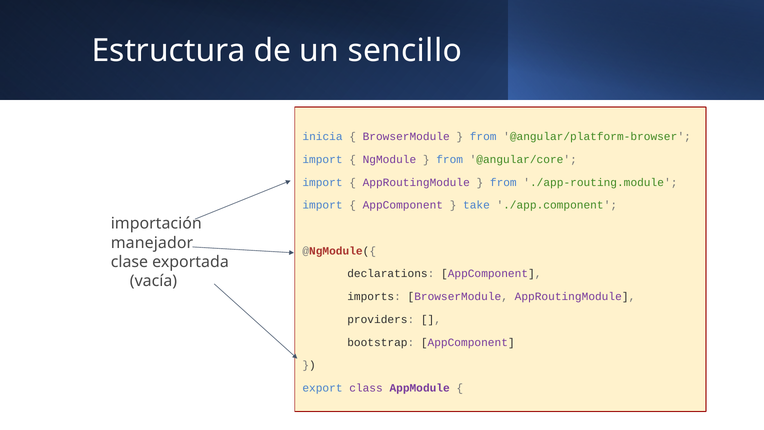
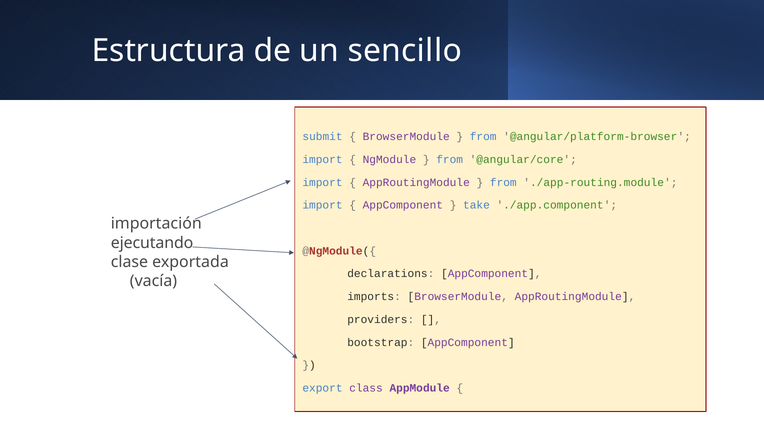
inicia: inicia -> submit
manejador: manejador -> ejecutando
